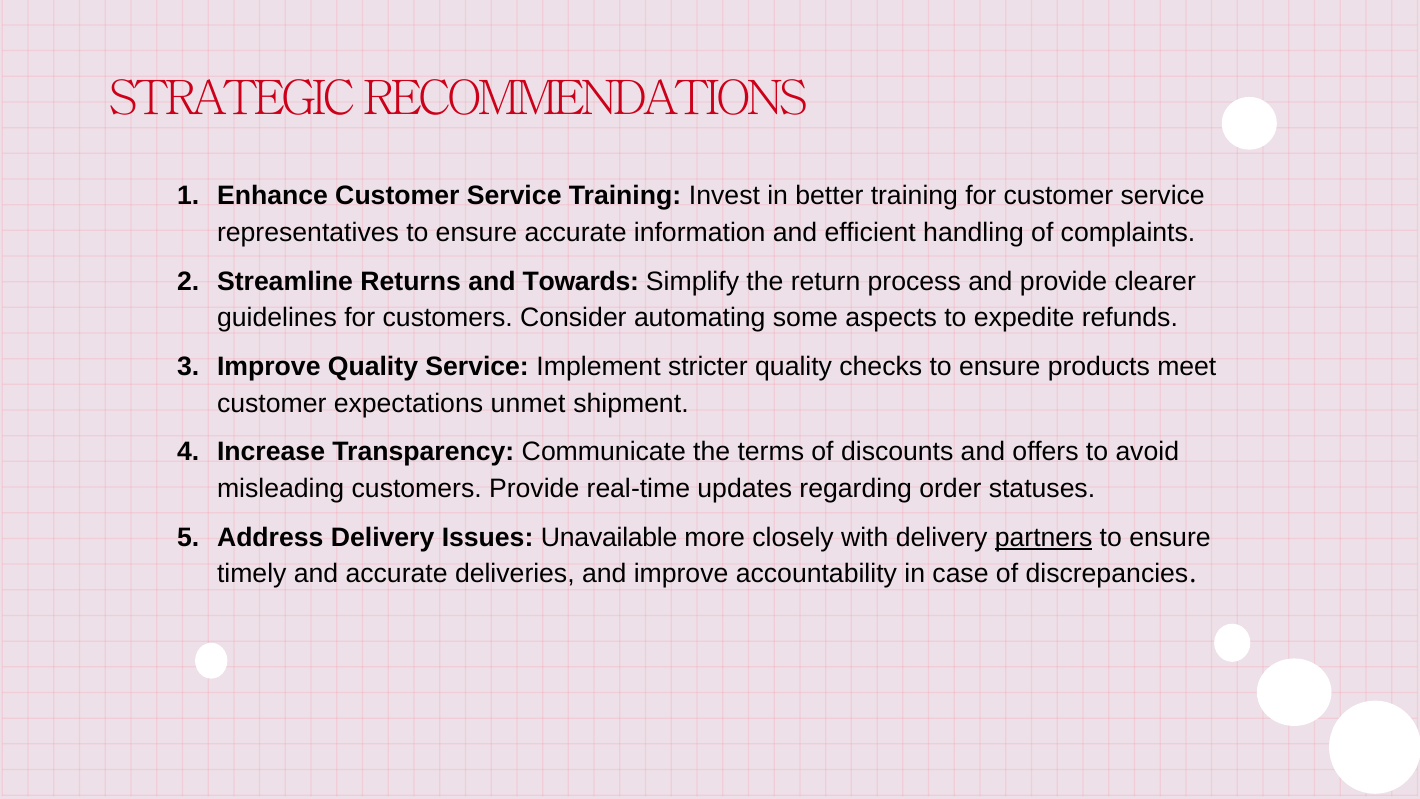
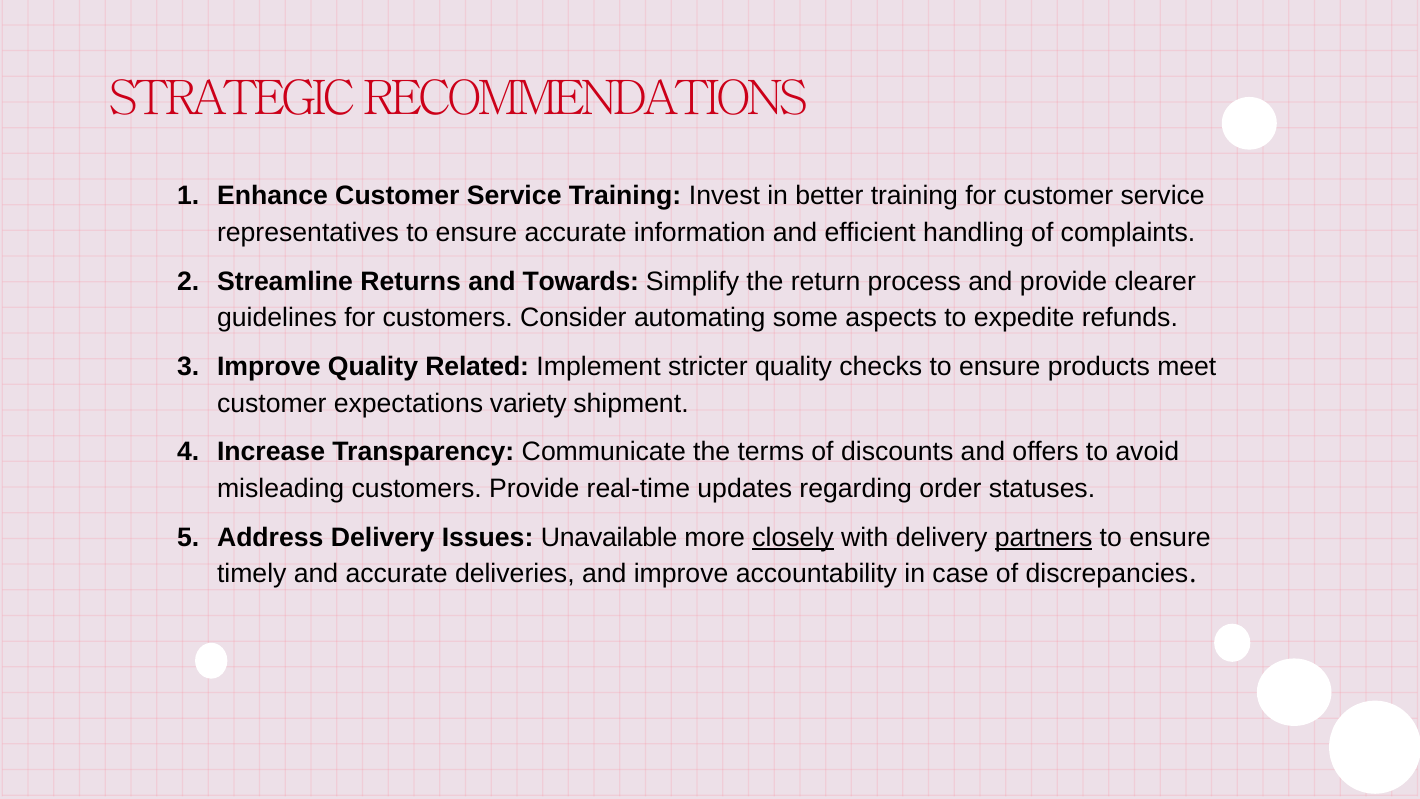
Quality Service: Service -> Related
unmet: unmet -> variety
closely underline: none -> present
